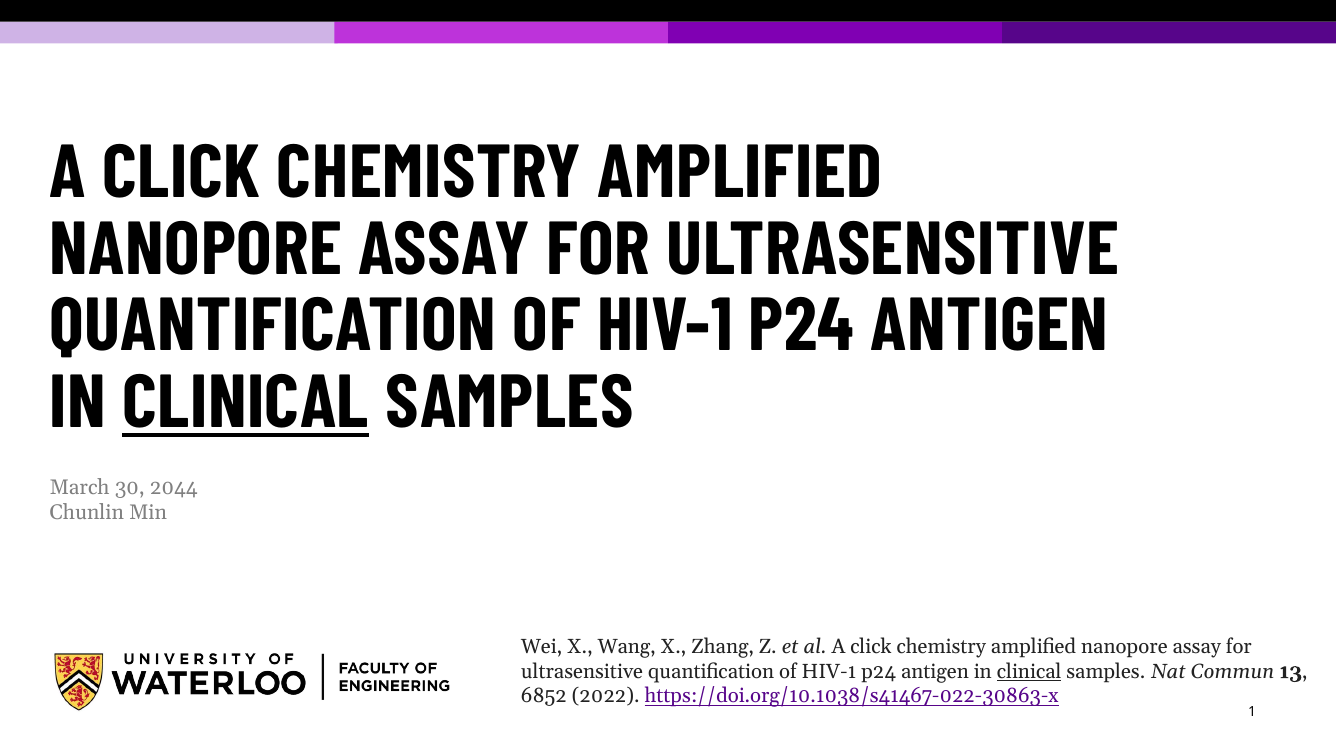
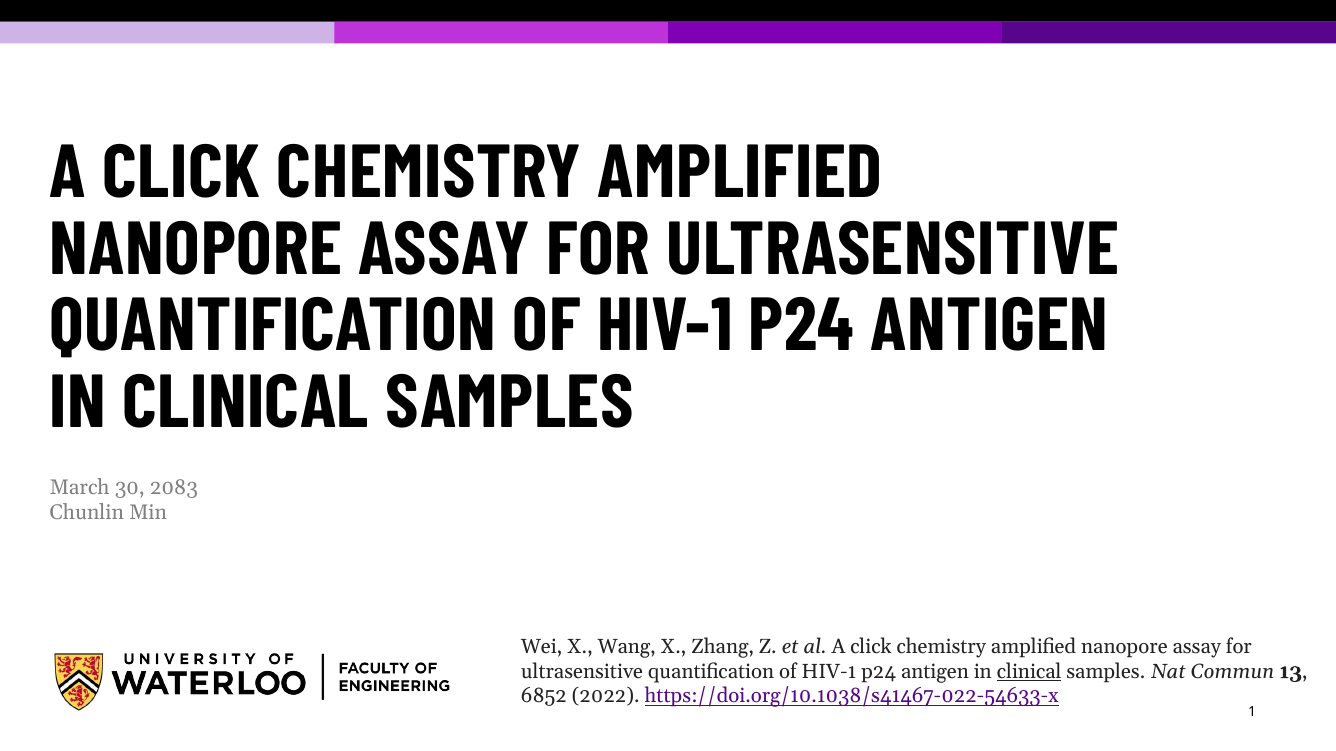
CLINICAL at (246, 403) underline: present -> none
2044: 2044 -> 2083
https://doi.org/10.1038/s41467-022-30863-x: https://doi.org/10.1038/s41467-022-30863-x -> https://doi.org/10.1038/s41467-022-54633-x
